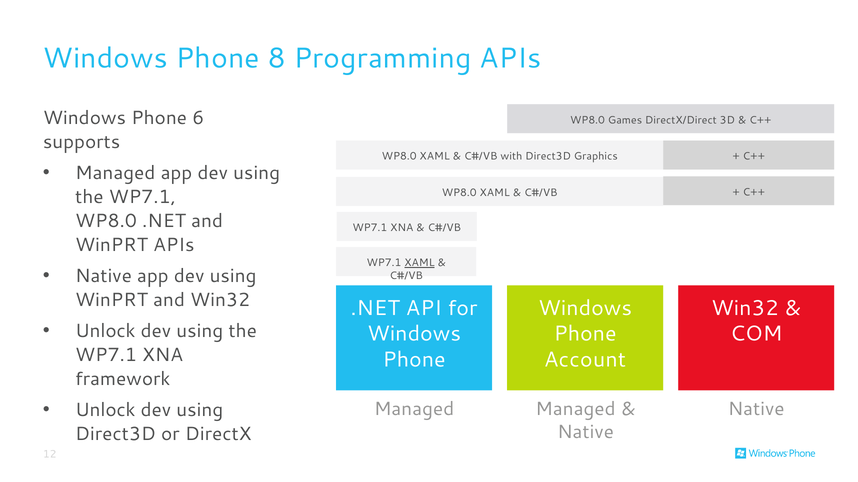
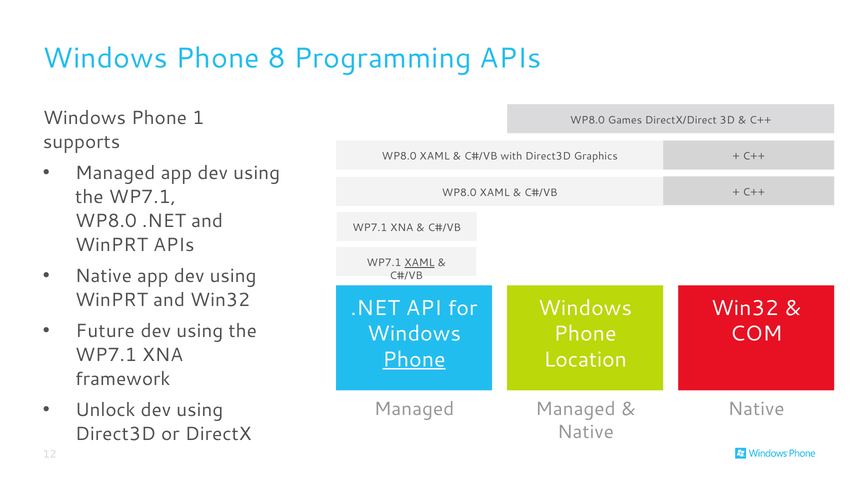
6: 6 -> 1
Unlock at (105, 332): Unlock -> Future
Phone at (414, 360) underline: none -> present
Account: Account -> Location
